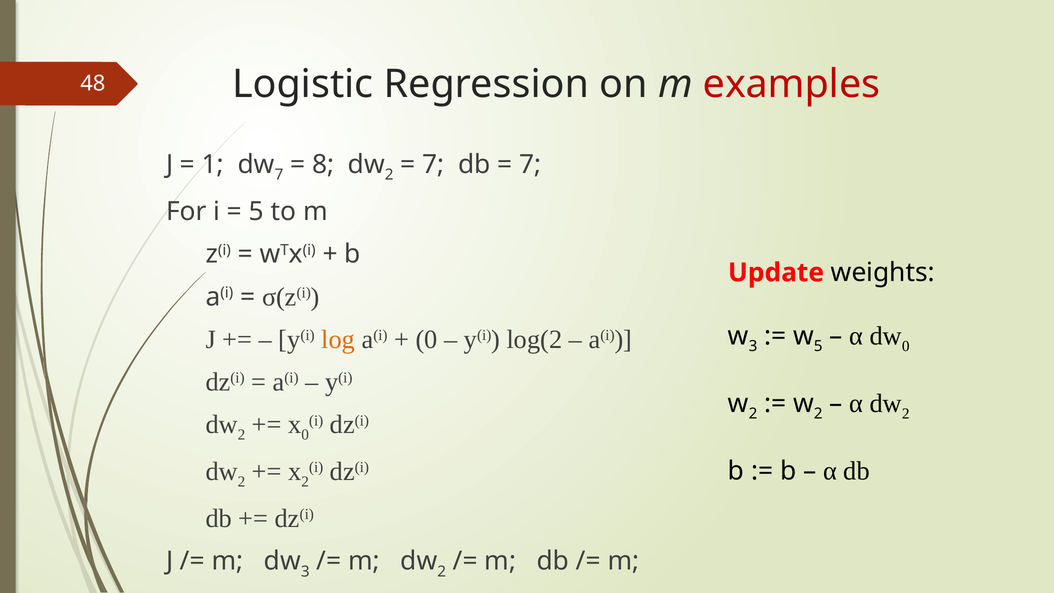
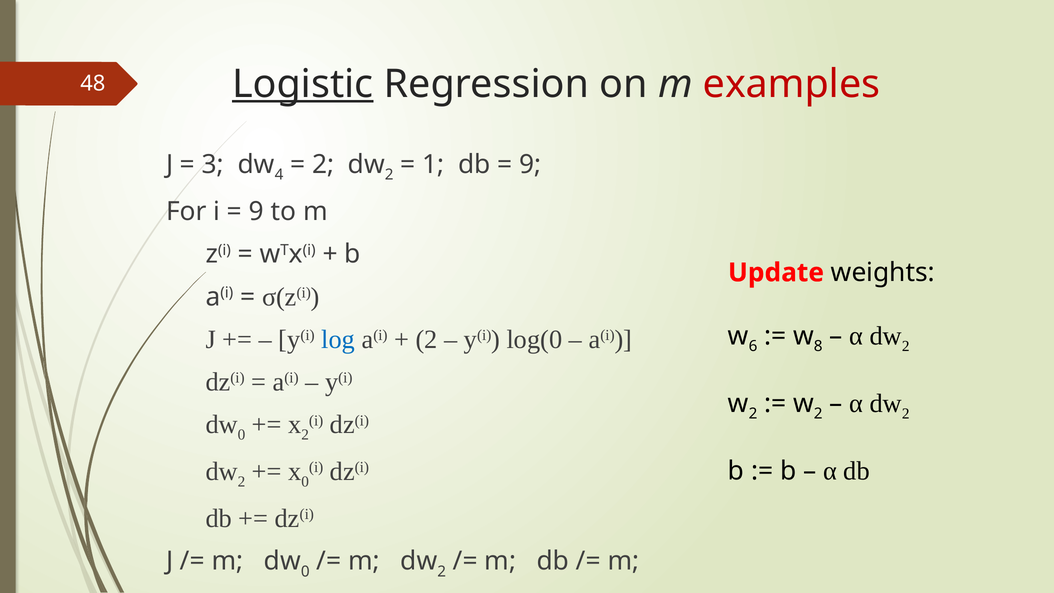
Logistic underline: none -> present
1: 1 -> 3
7 at (279, 175): 7 -> 4
8 at (323, 165): 8 -> 2
7 at (433, 165): 7 -> 1
7 at (530, 165): 7 -> 9
5 at (256, 212): 5 -> 9
log colour: orange -> blue
0 at (426, 339): 0 -> 2
log(2: log(2 -> log(0
3 at (753, 346): 3 -> 6
5 at (818, 346): 5 -> 8
0 at (906, 346): 0 -> 2
2 at (241, 435): 2 -> 0
0 at (305, 435): 0 -> 2
2 at (305, 482): 2 -> 0
3 at (305, 571): 3 -> 0
